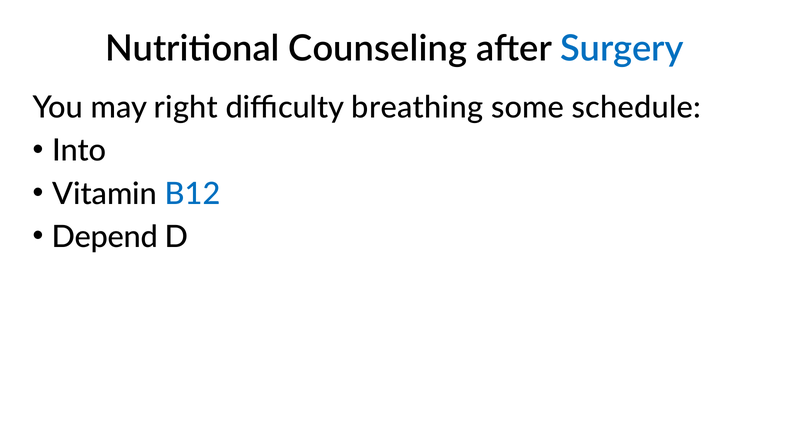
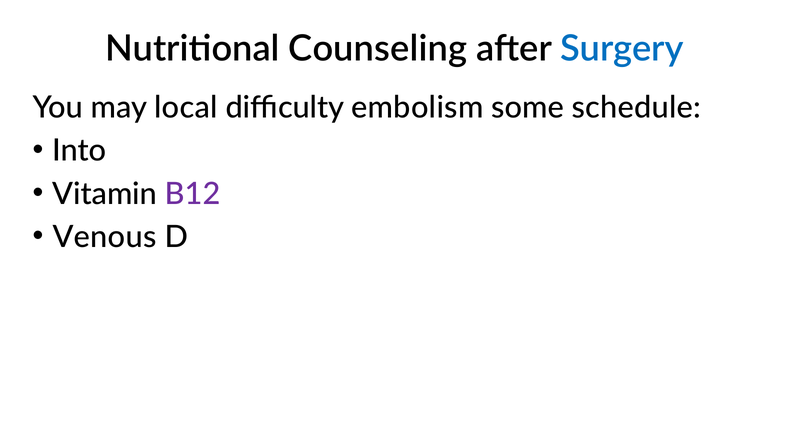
right: right -> local
breathing: breathing -> embolism
B12 colour: blue -> purple
Depend: Depend -> Venous
